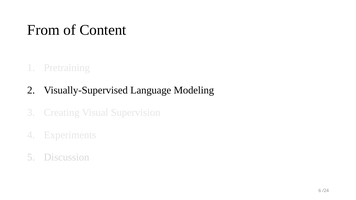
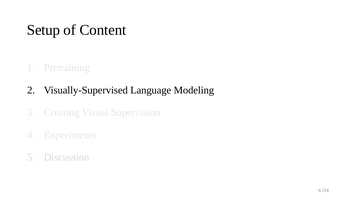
From: From -> Setup
